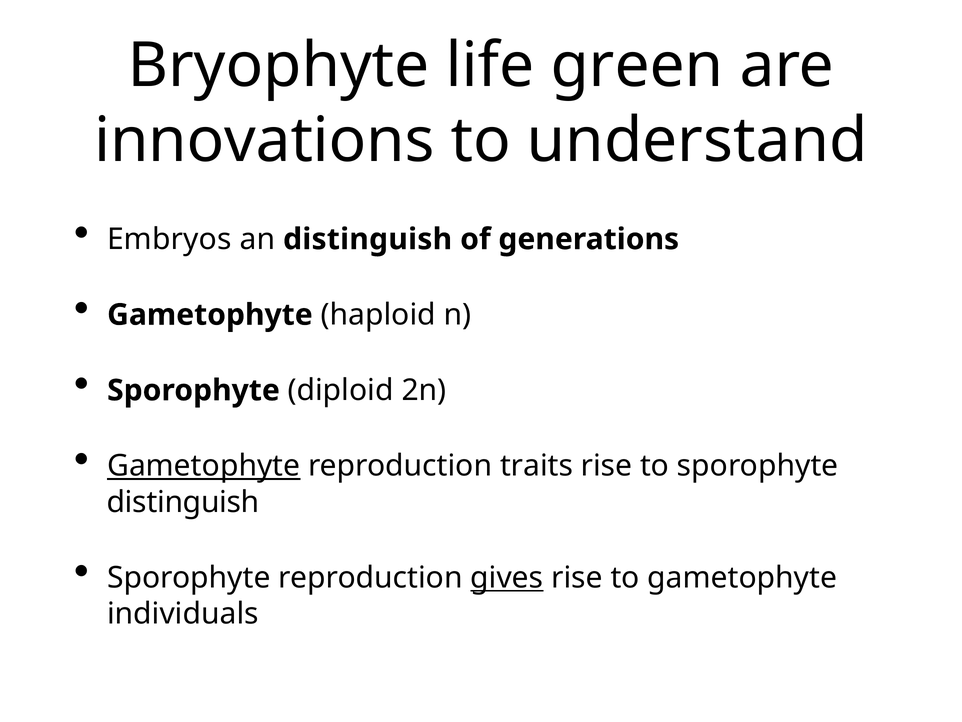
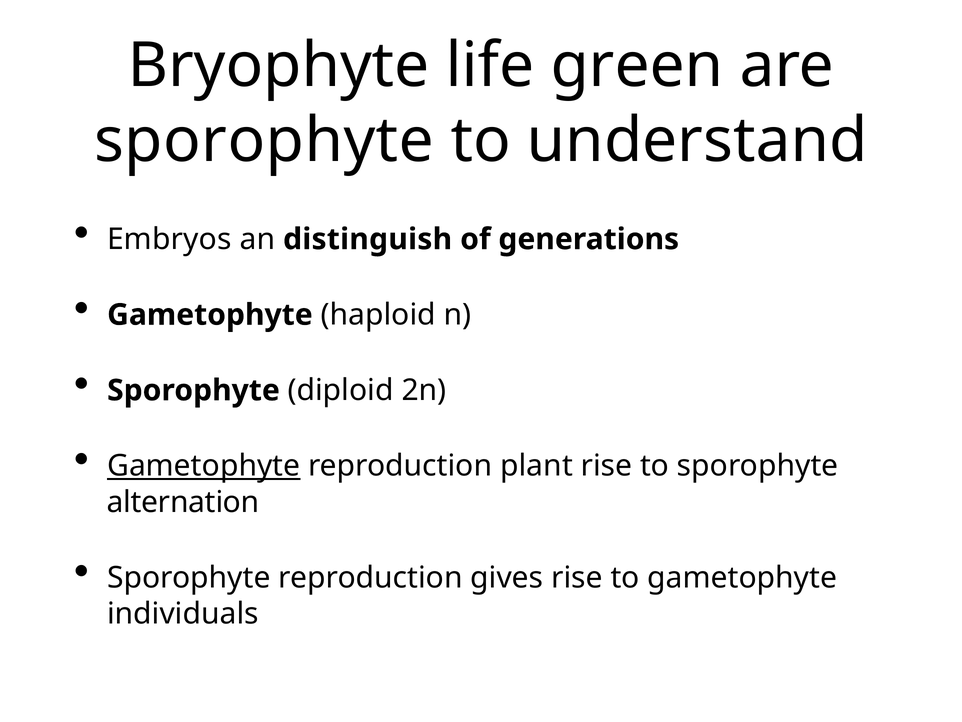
innovations at (264, 140): innovations -> sporophyte
traits: traits -> plant
distinguish at (183, 502): distinguish -> alternation
gives underline: present -> none
